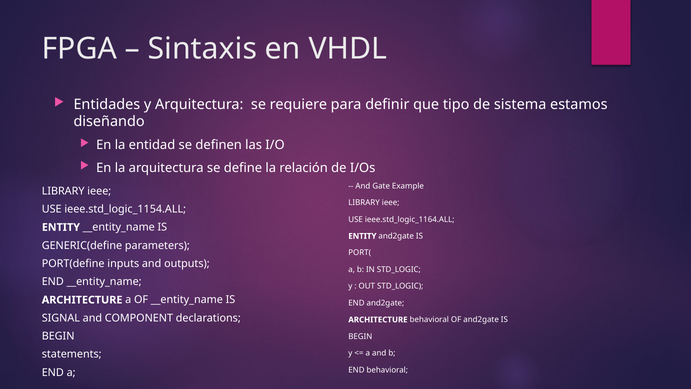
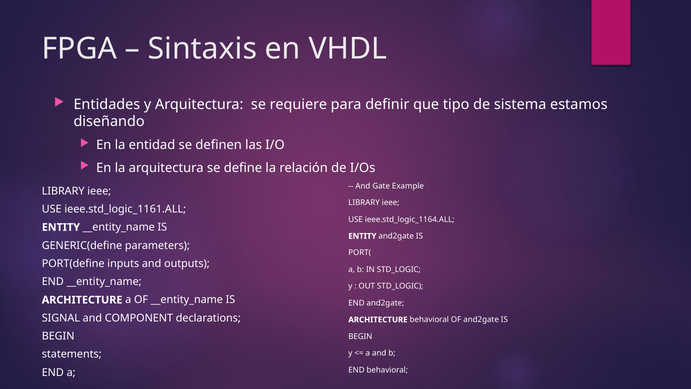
ieee.std_logic_1154.ALL: ieee.std_logic_1154.ALL -> ieee.std_logic_1161.ALL
